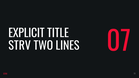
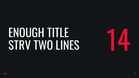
EXPLICIT: EXPLICIT -> ENOUGH
07: 07 -> 14
